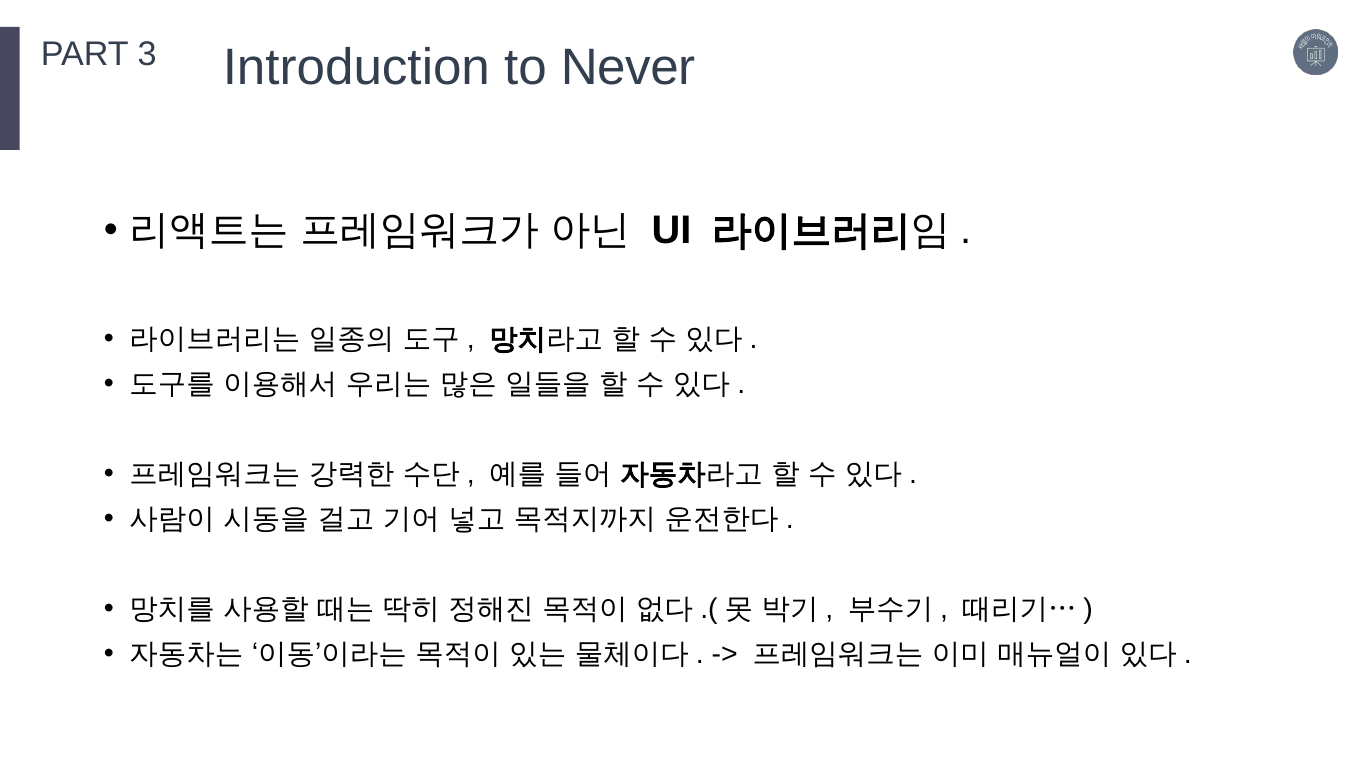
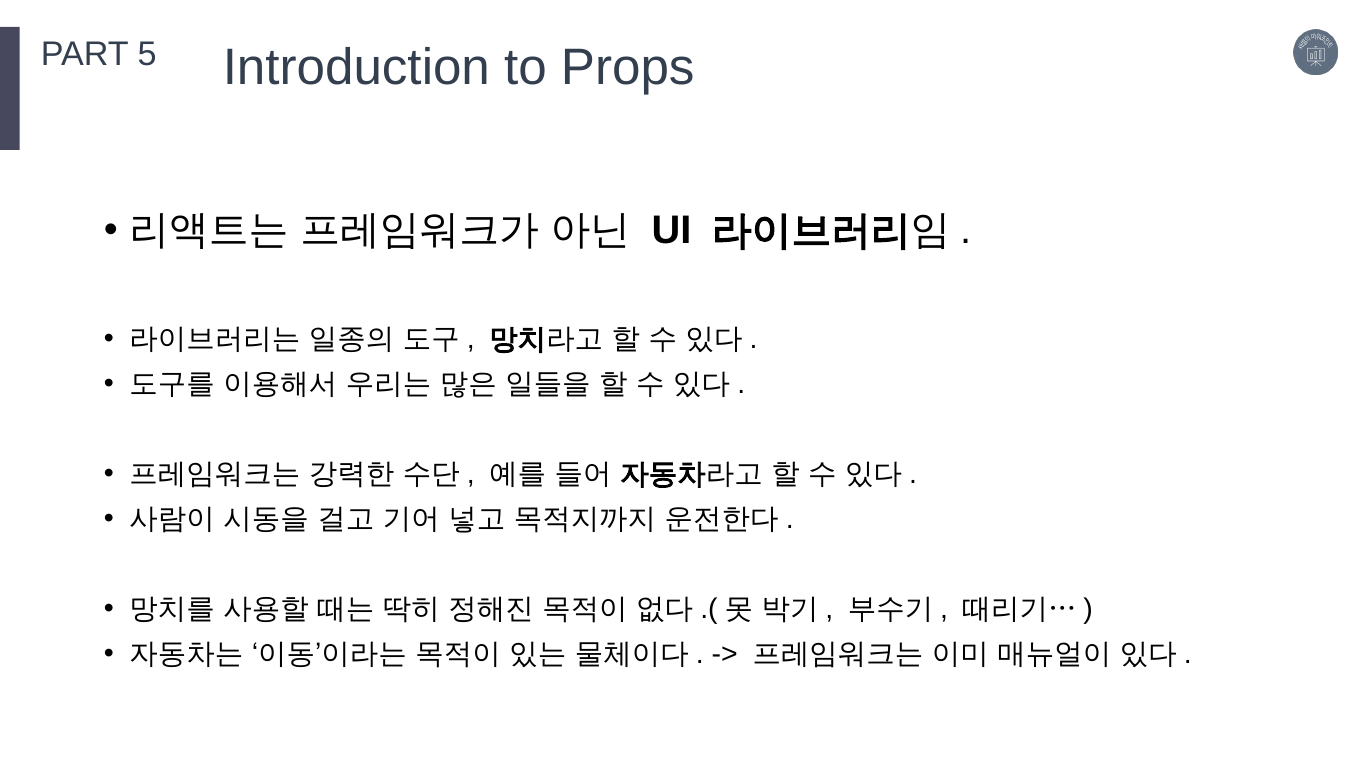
3: 3 -> 5
Never: Never -> Props
